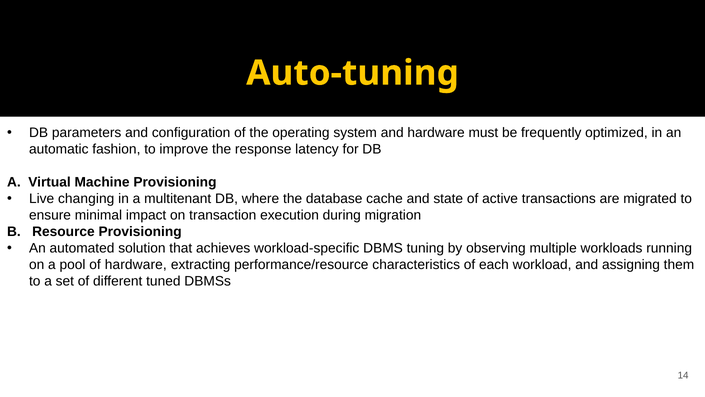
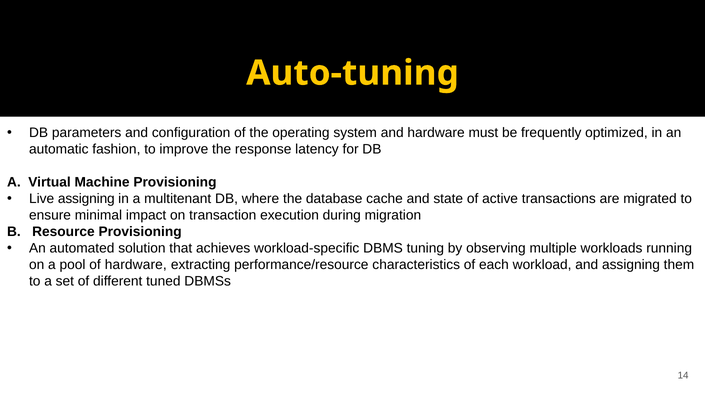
Live changing: changing -> assigning
